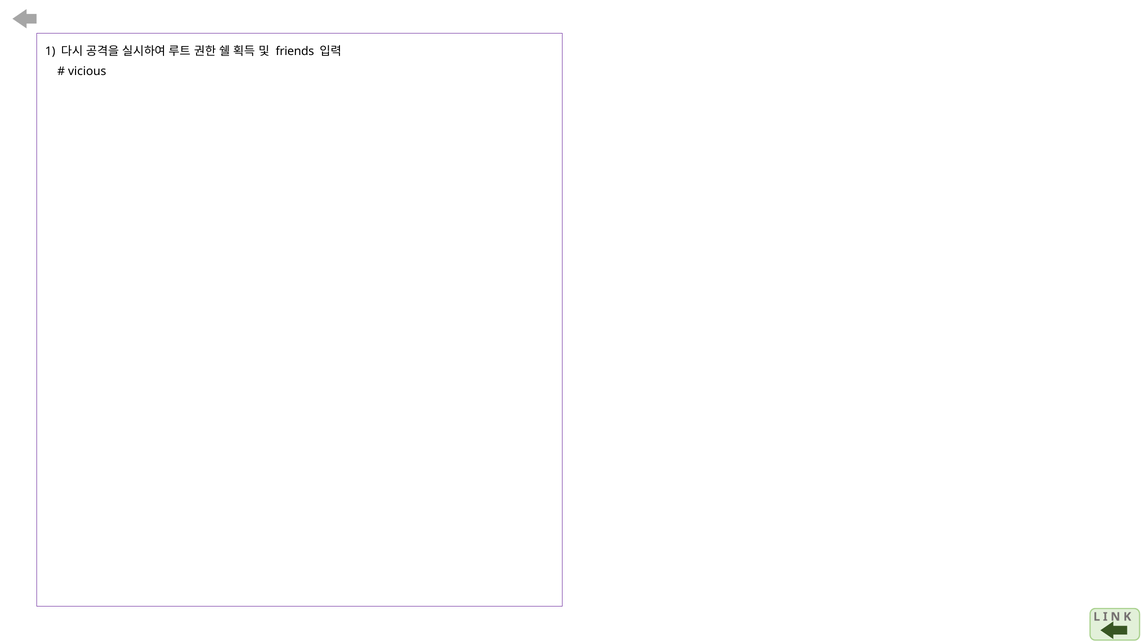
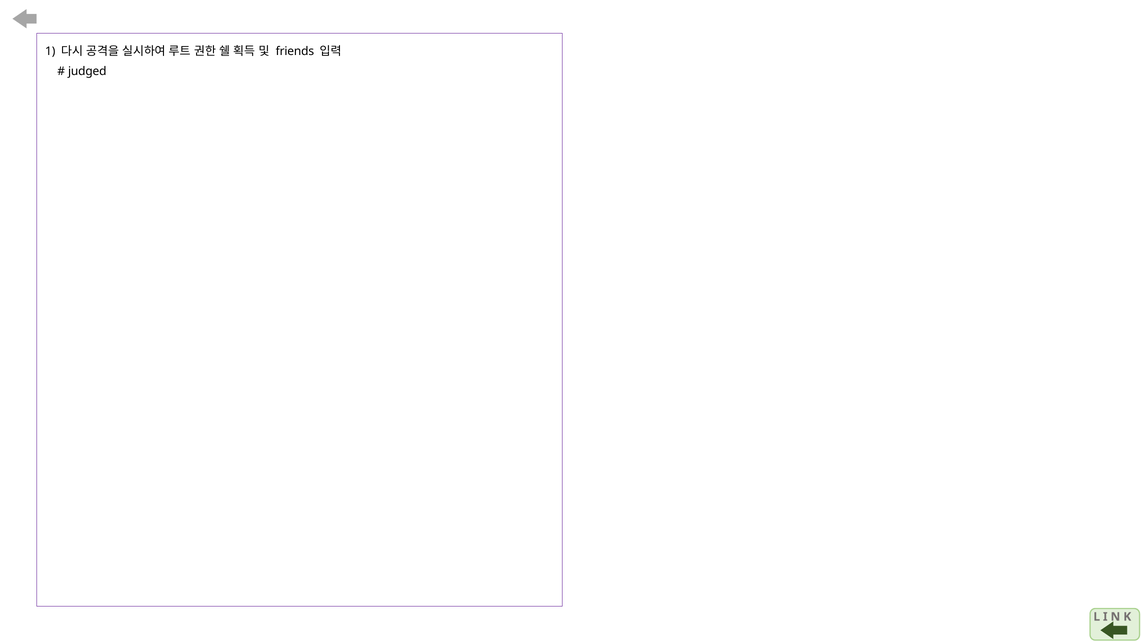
vicious: vicious -> judged
